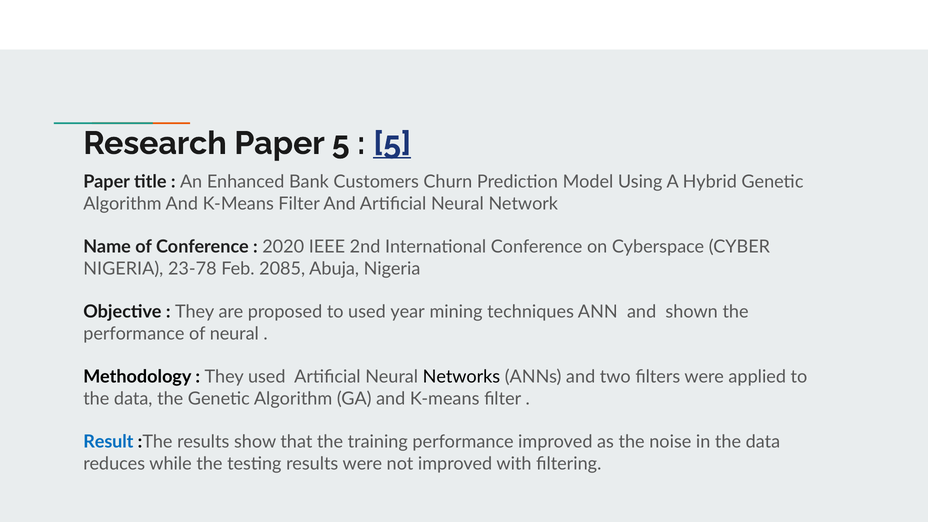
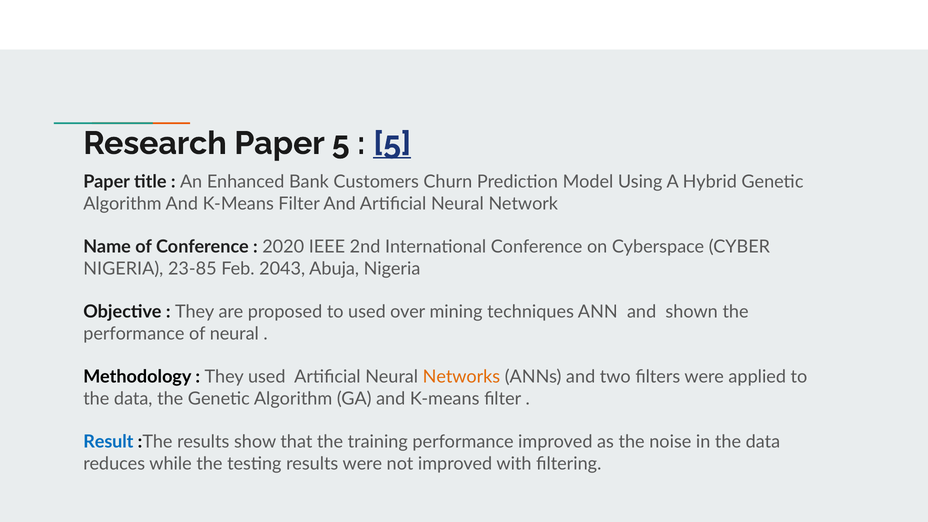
23-78: 23-78 -> 23-85
2085: 2085 -> 2043
year: year -> over
Networks colour: black -> orange
